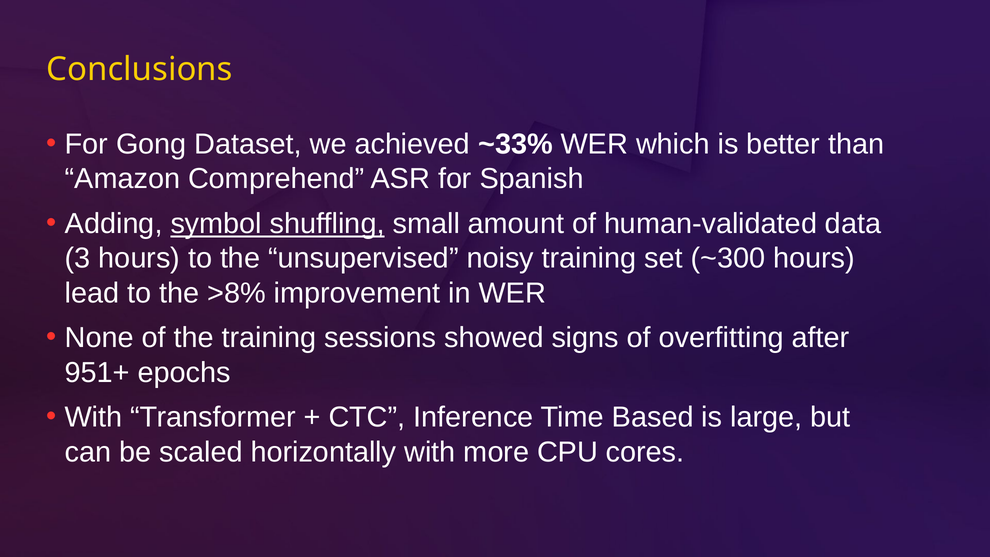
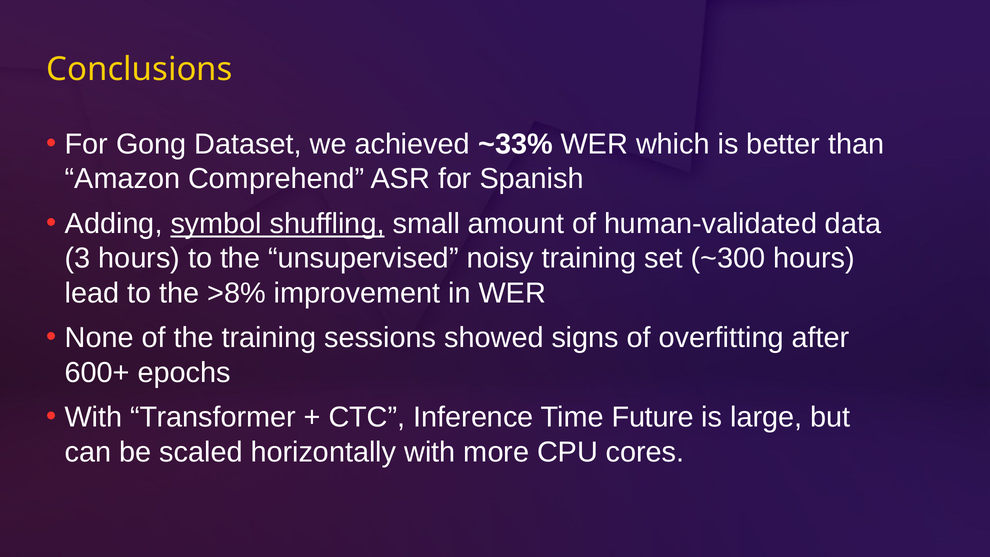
951+: 951+ -> 600+
Based: Based -> Future
